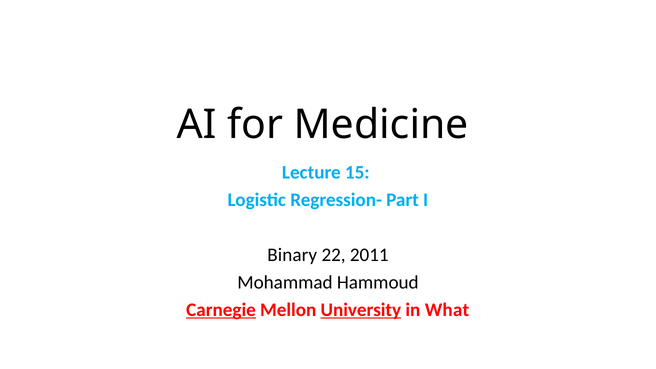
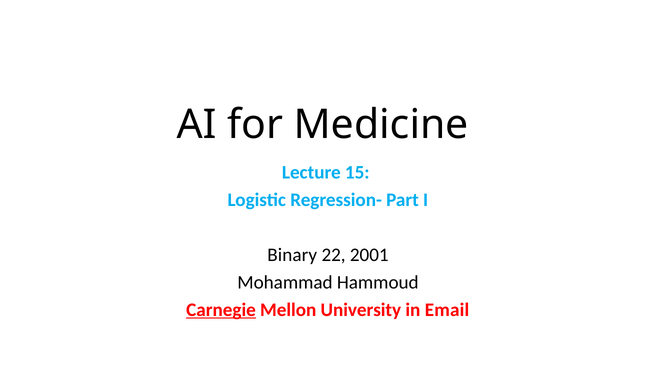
2011: 2011 -> 2001
University underline: present -> none
What: What -> Email
